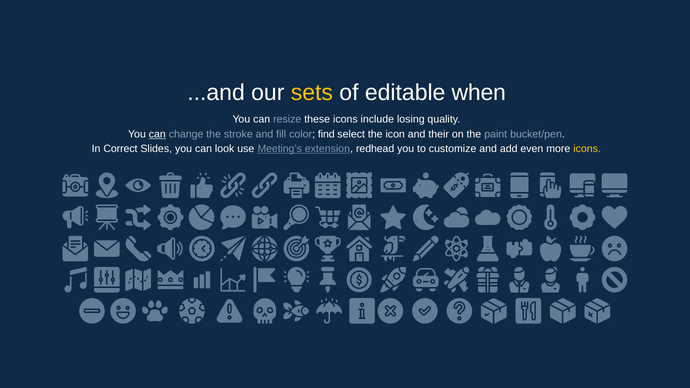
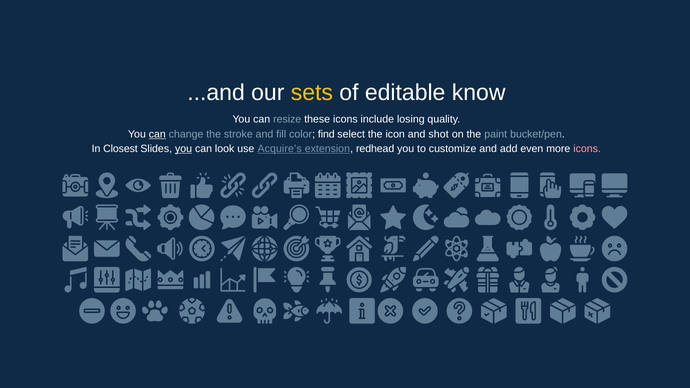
when: when -> know
their: their -> shot
Correct: Correct -> Closest
you at (184, 149) underline: none -> present
Meeting’s: Meeting’s -> Acquire’s
icons at (587, 149) colour: yellow -> pink
